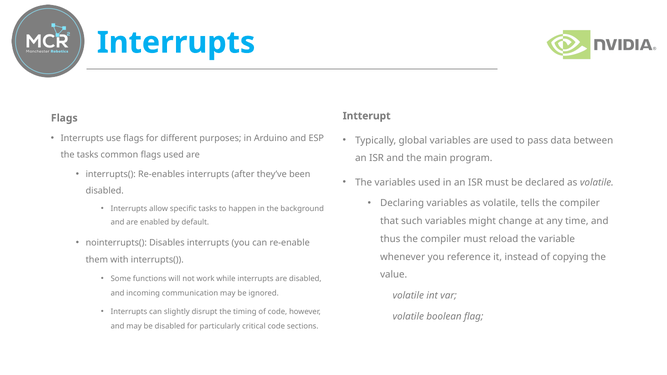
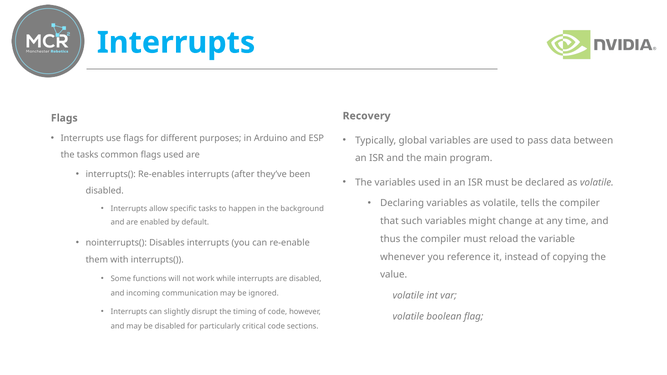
Intterupt: Intterupt -> Recovery
